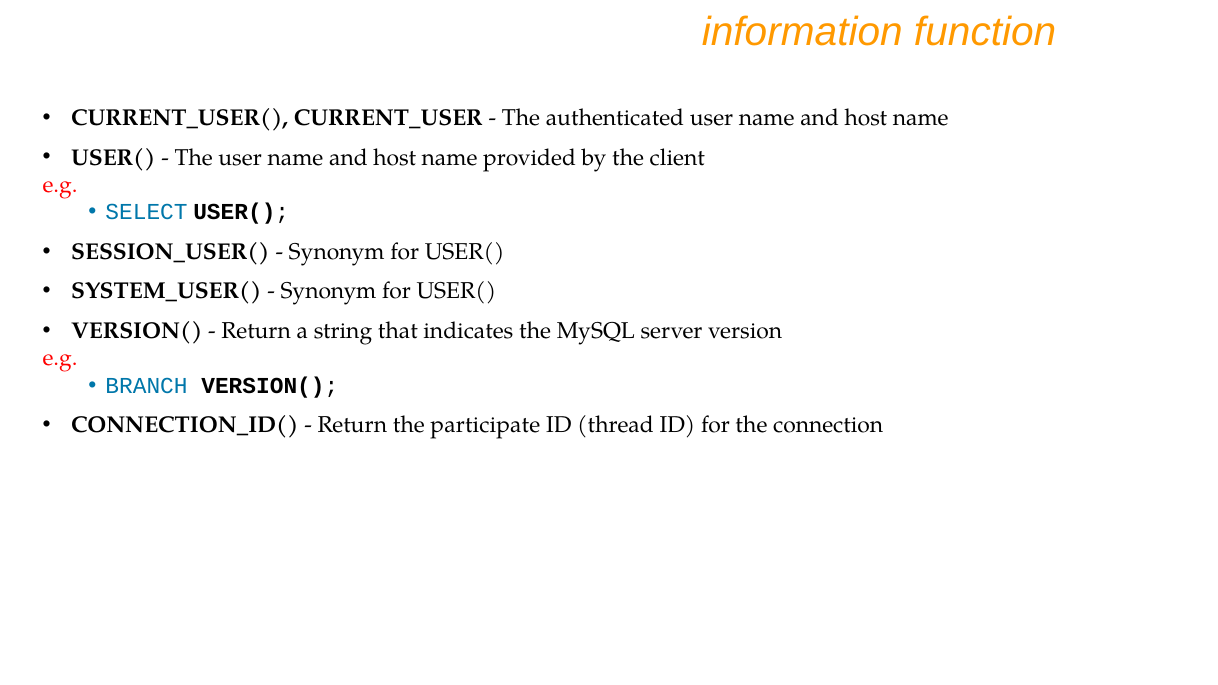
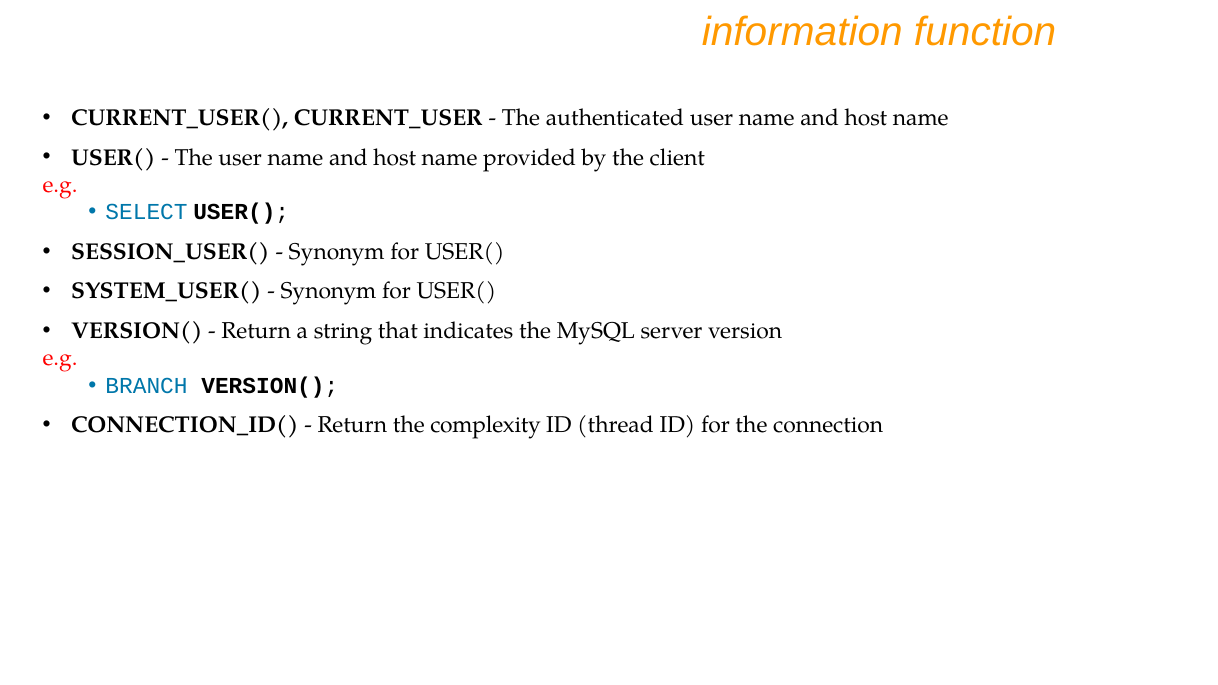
participate: participate -> complexity
